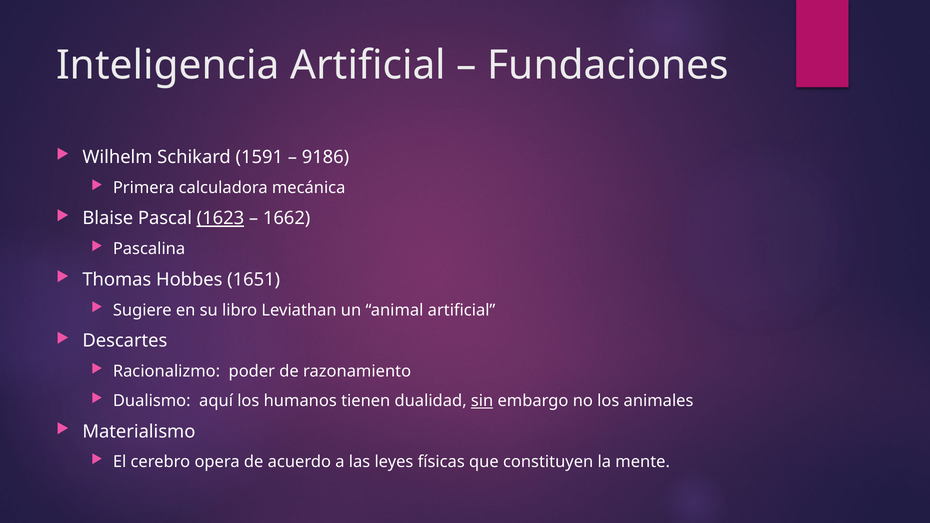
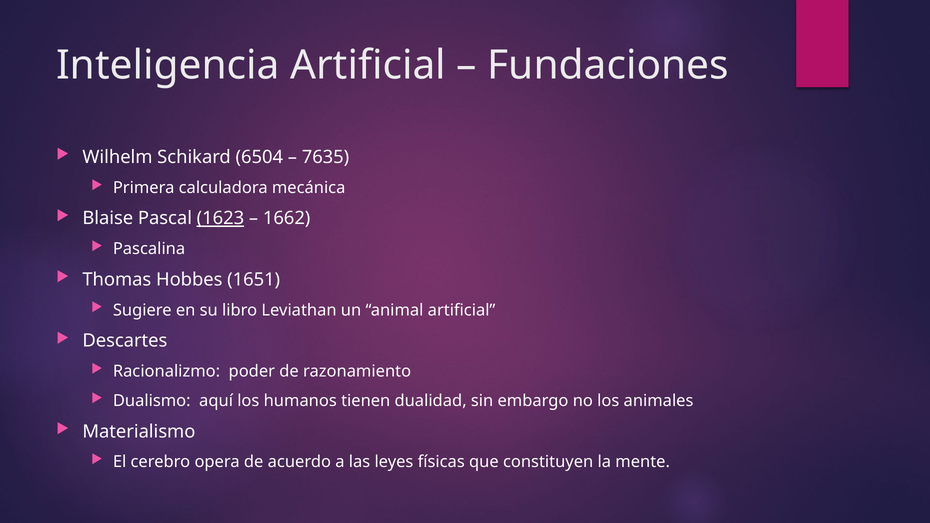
1591: 1591 -> 6504
9186: 9186 -> 7635
sin underline: present -> none
